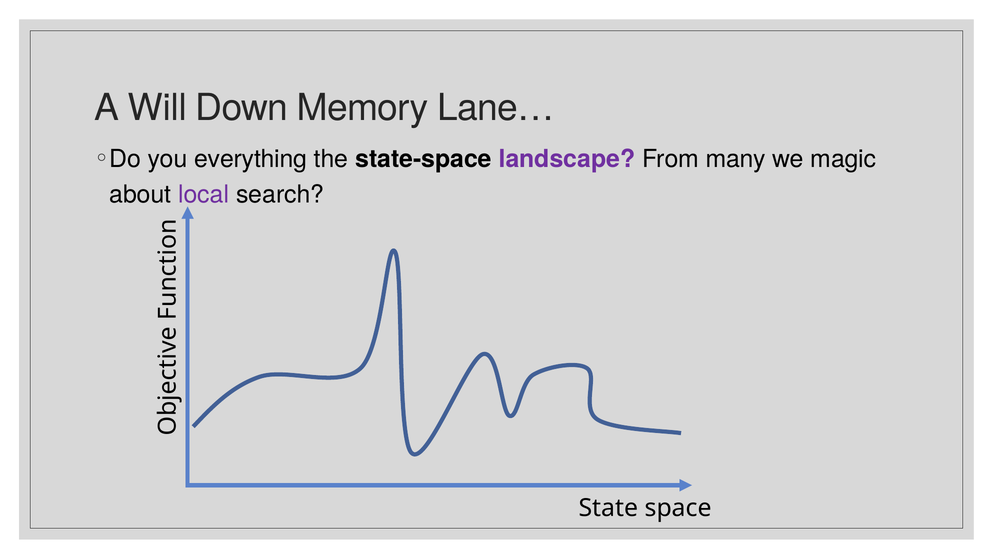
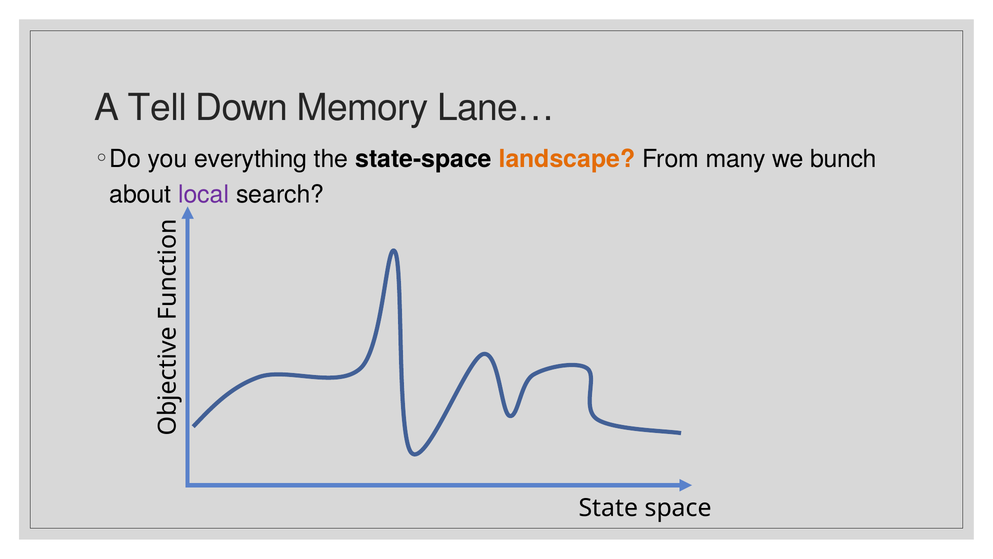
Will: Will -> Tell
landscape colour: purple -> orange
magic: magic -> bunch
